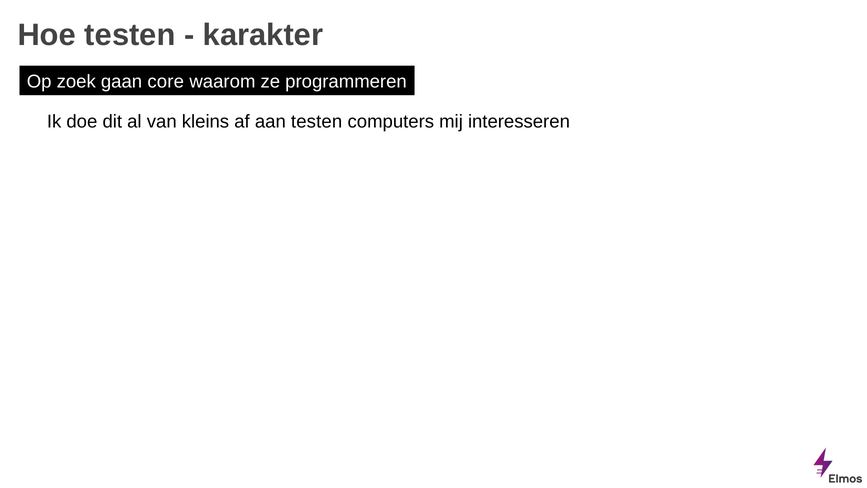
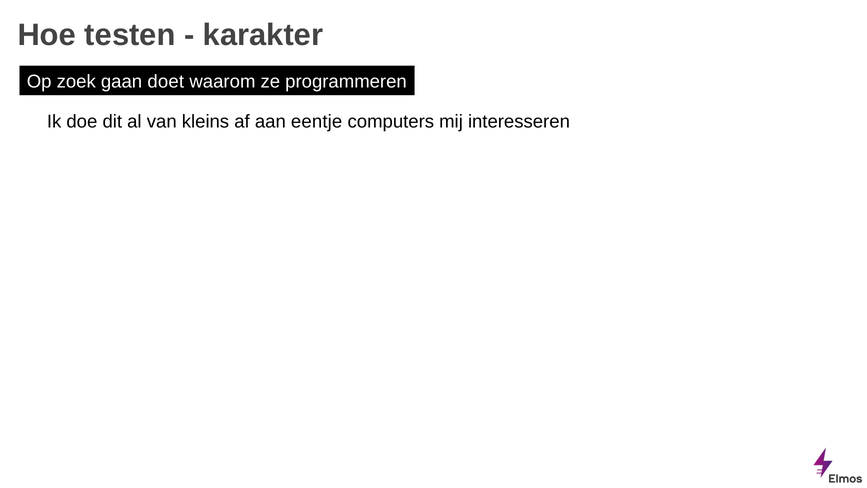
core: core -> doet
aan testen: testen -> eentje
